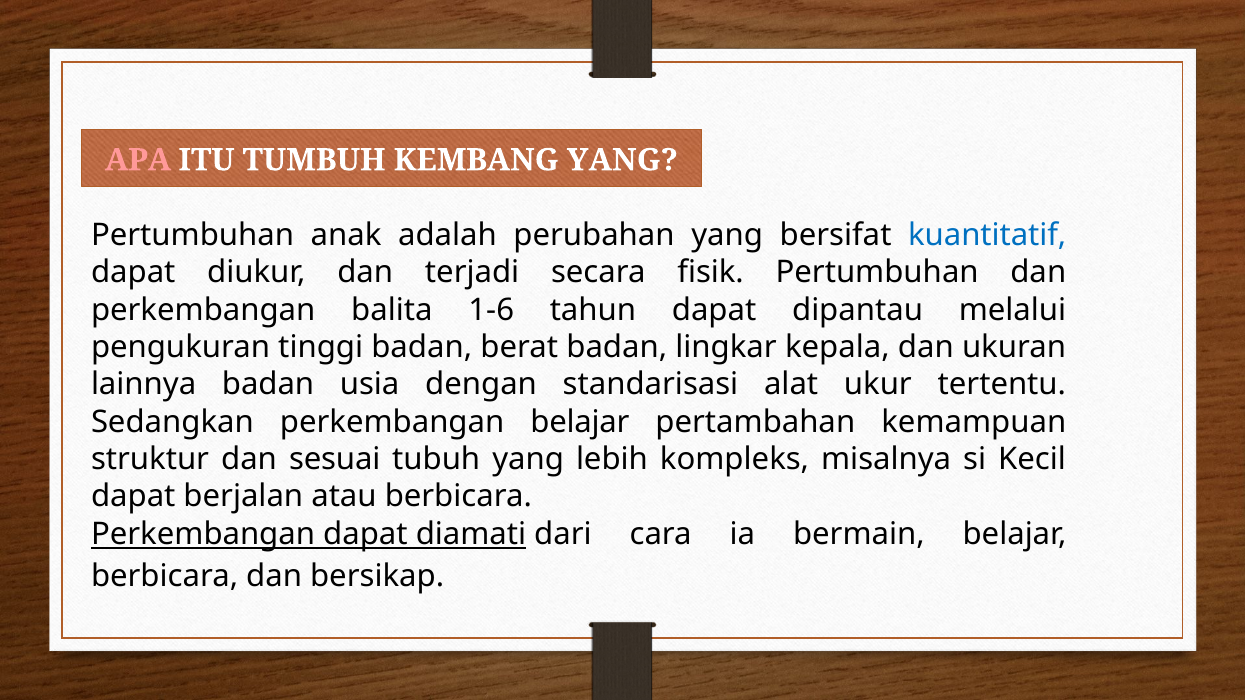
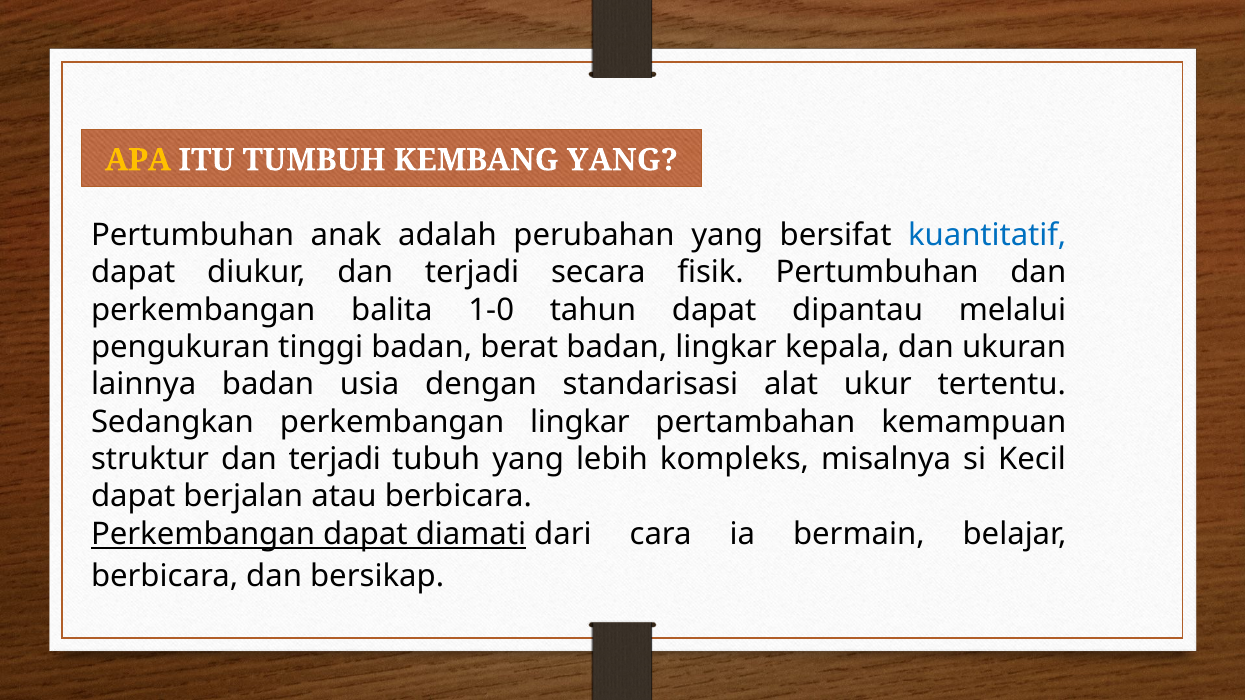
APA colour: pink -> yellow
1-6: 1-6 -> 1-0
perkembangan belajar: belajar -> lingkar
struktur dan sesuai: sesuai -> terjadi
